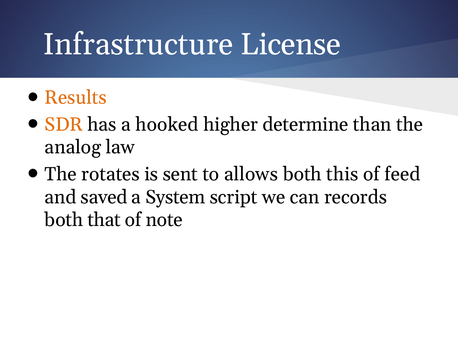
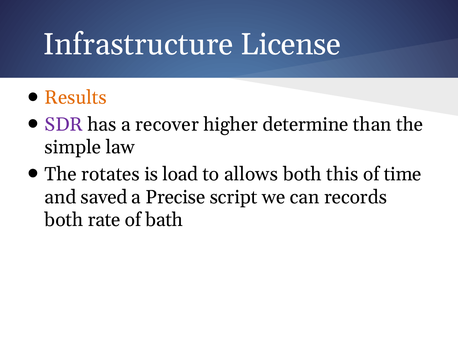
SDR colour: orange -> purple
hooked: hooked -> recover
analog: analog -> simple
sent: sent -> load
feed: feed -> time
System: System -> Precise
that: that -> rate
note: note -> bath
